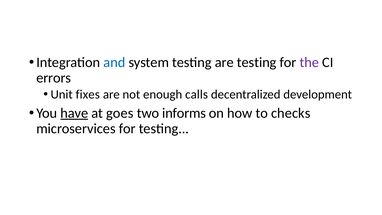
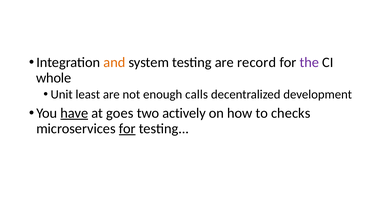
and colour: blue -> orange
are testing: testing -> record
errors: errors -> whole
fixes: fixes -> least
informs: informs -> actively
for at (127, 129) underline: none -> present
